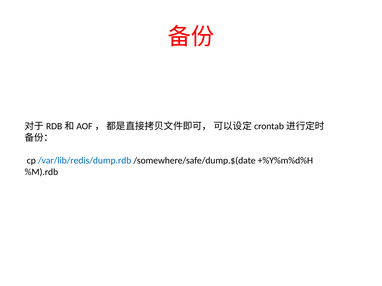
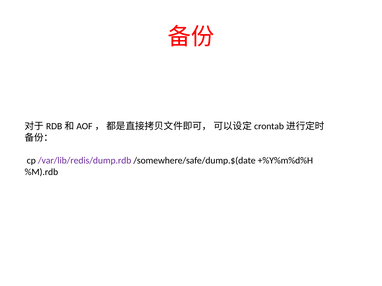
/var/lib/redis/dump.rdb colour: blue -> purple
